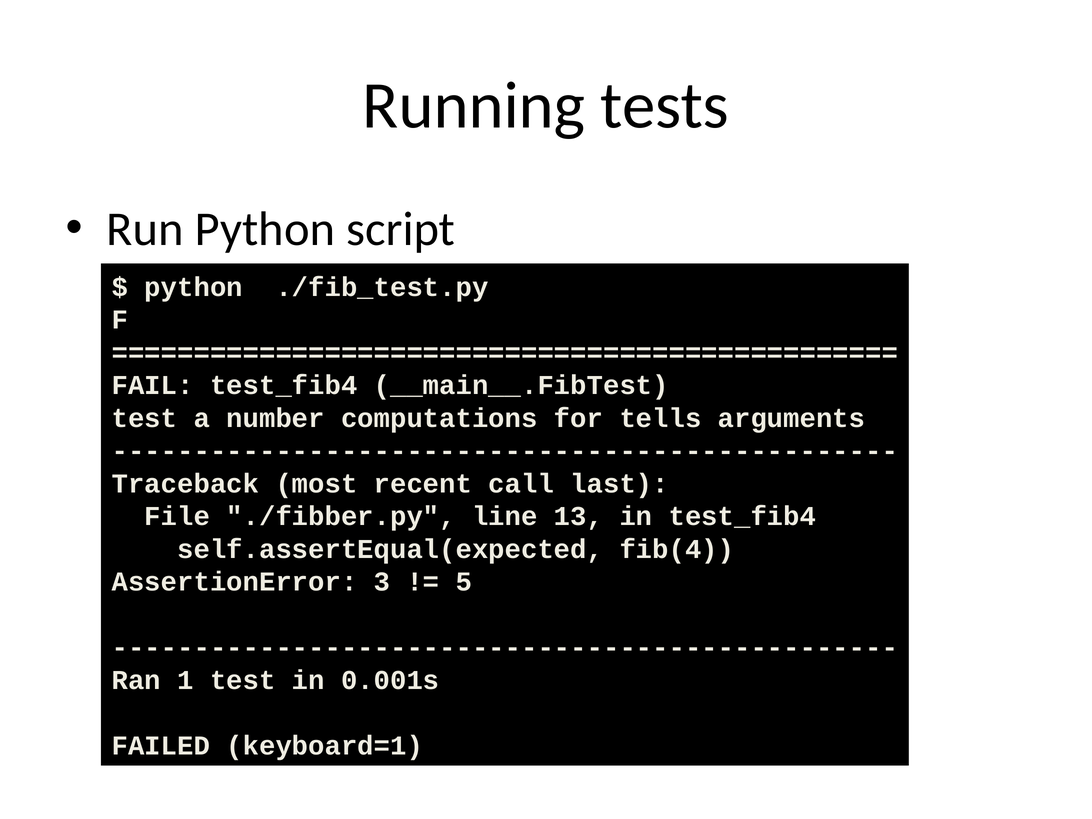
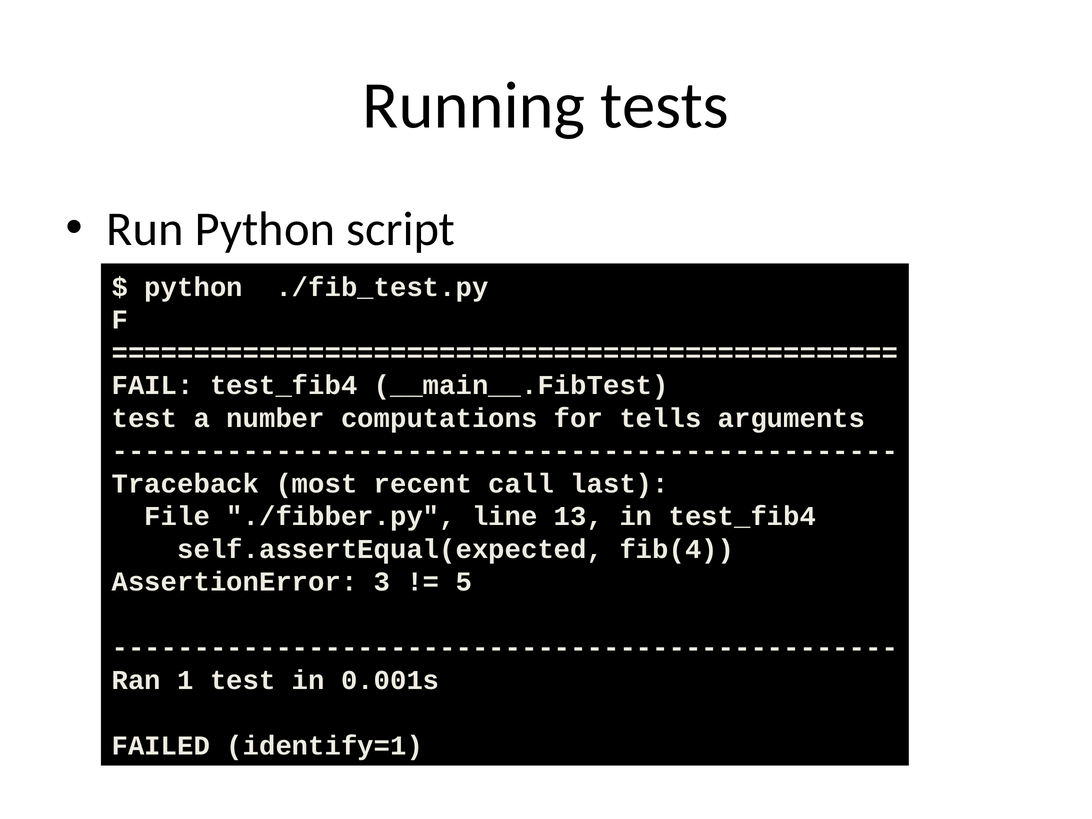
keyboard=1: keyboard=1 -> identify=1
